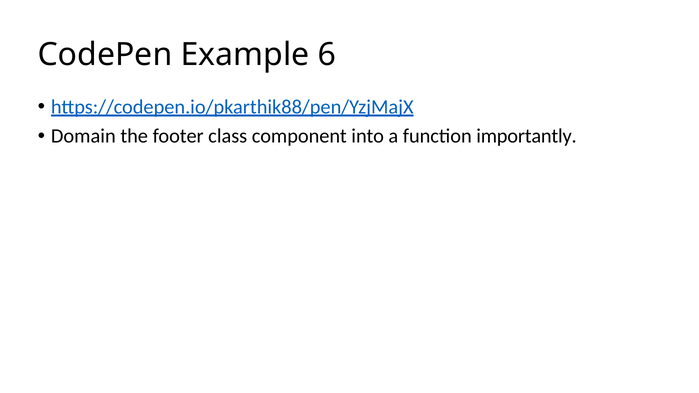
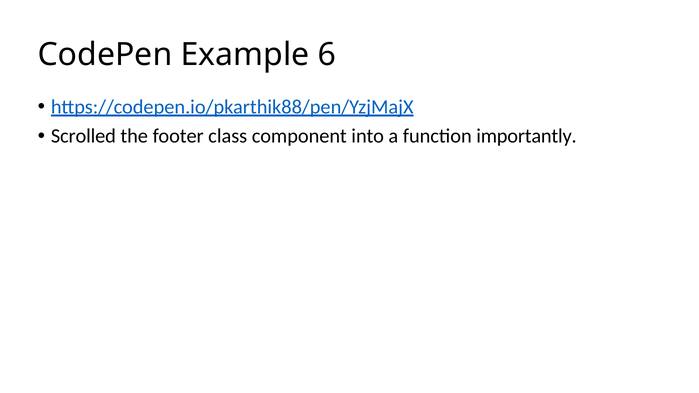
Domain: Domain -> Scrolled
